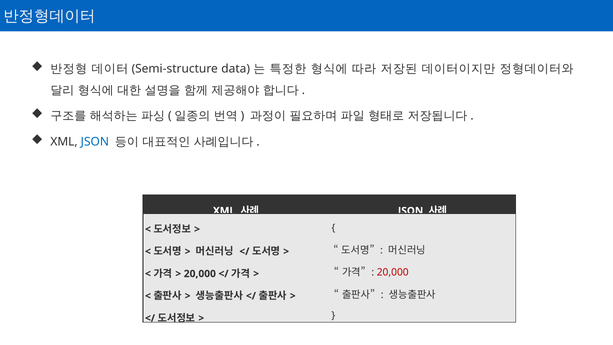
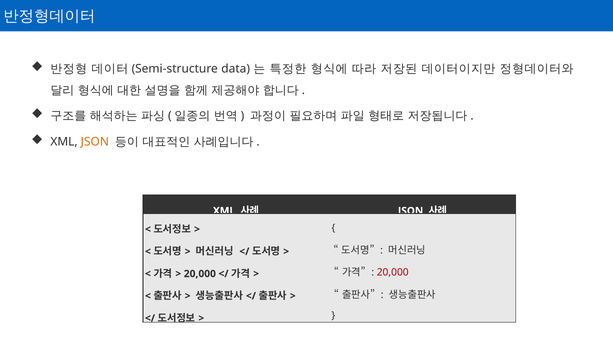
JSON at (95, 141) colour: blue -> orange
